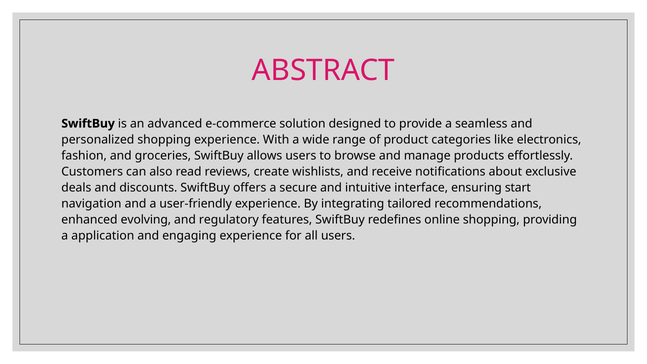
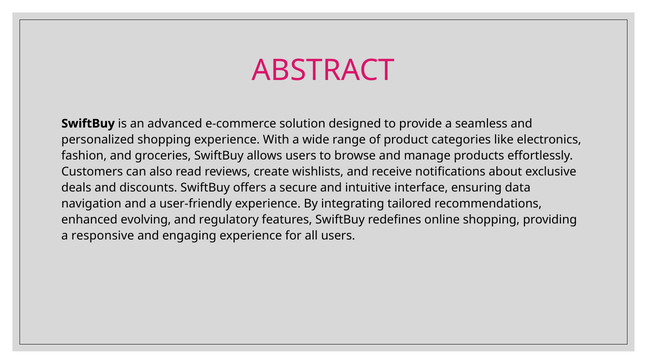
start: start -> data
application: application -> responsive
